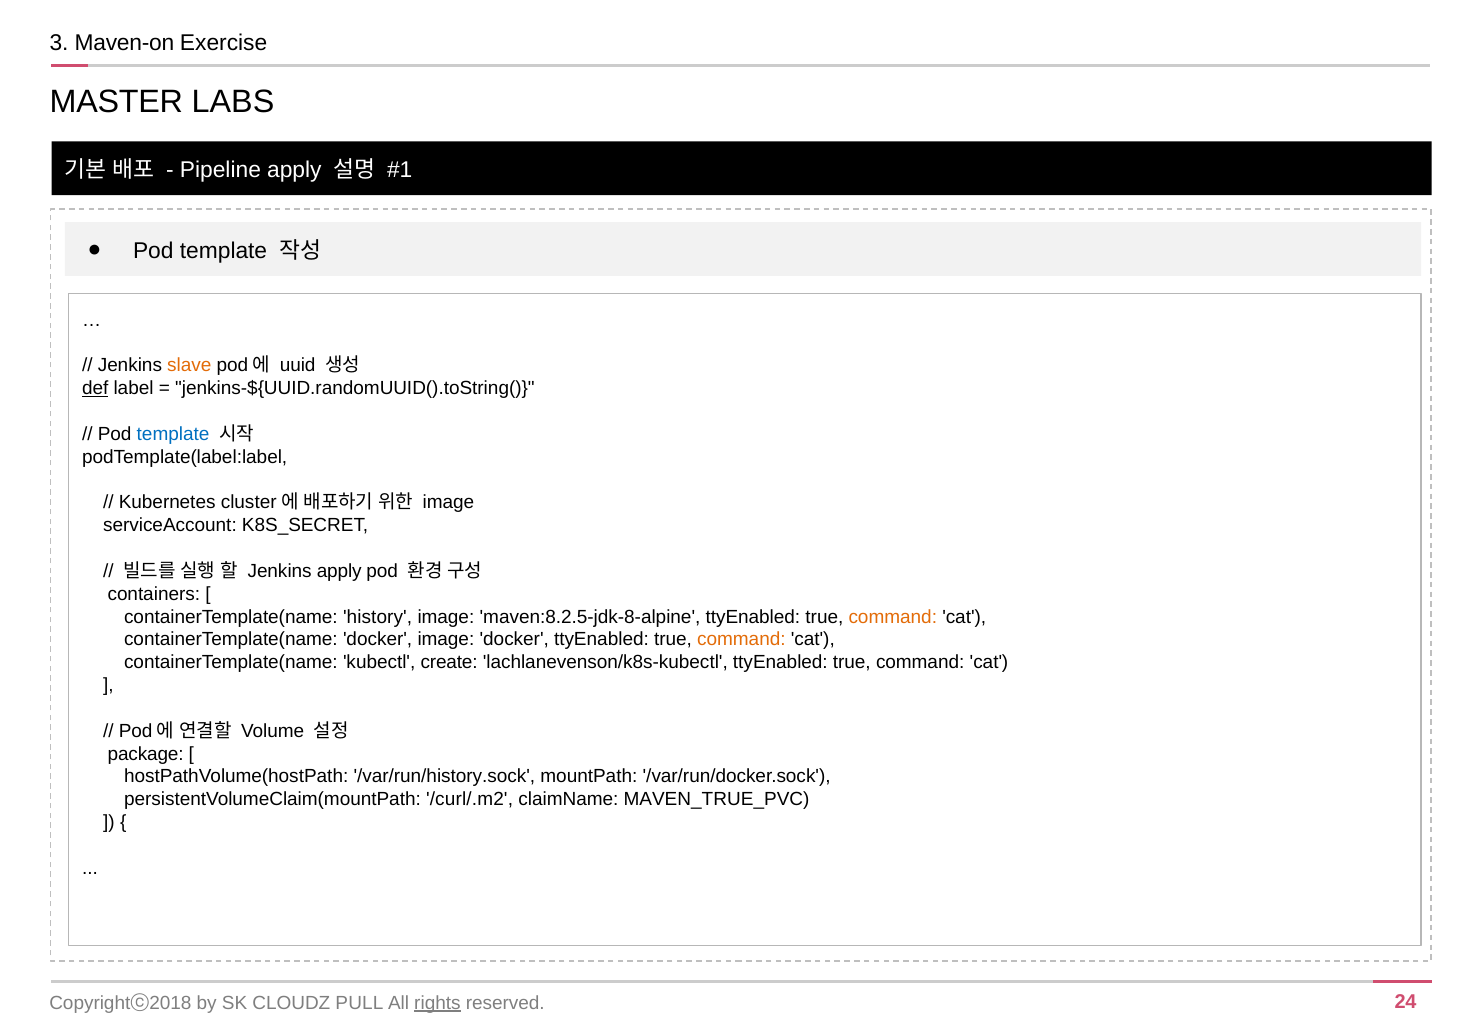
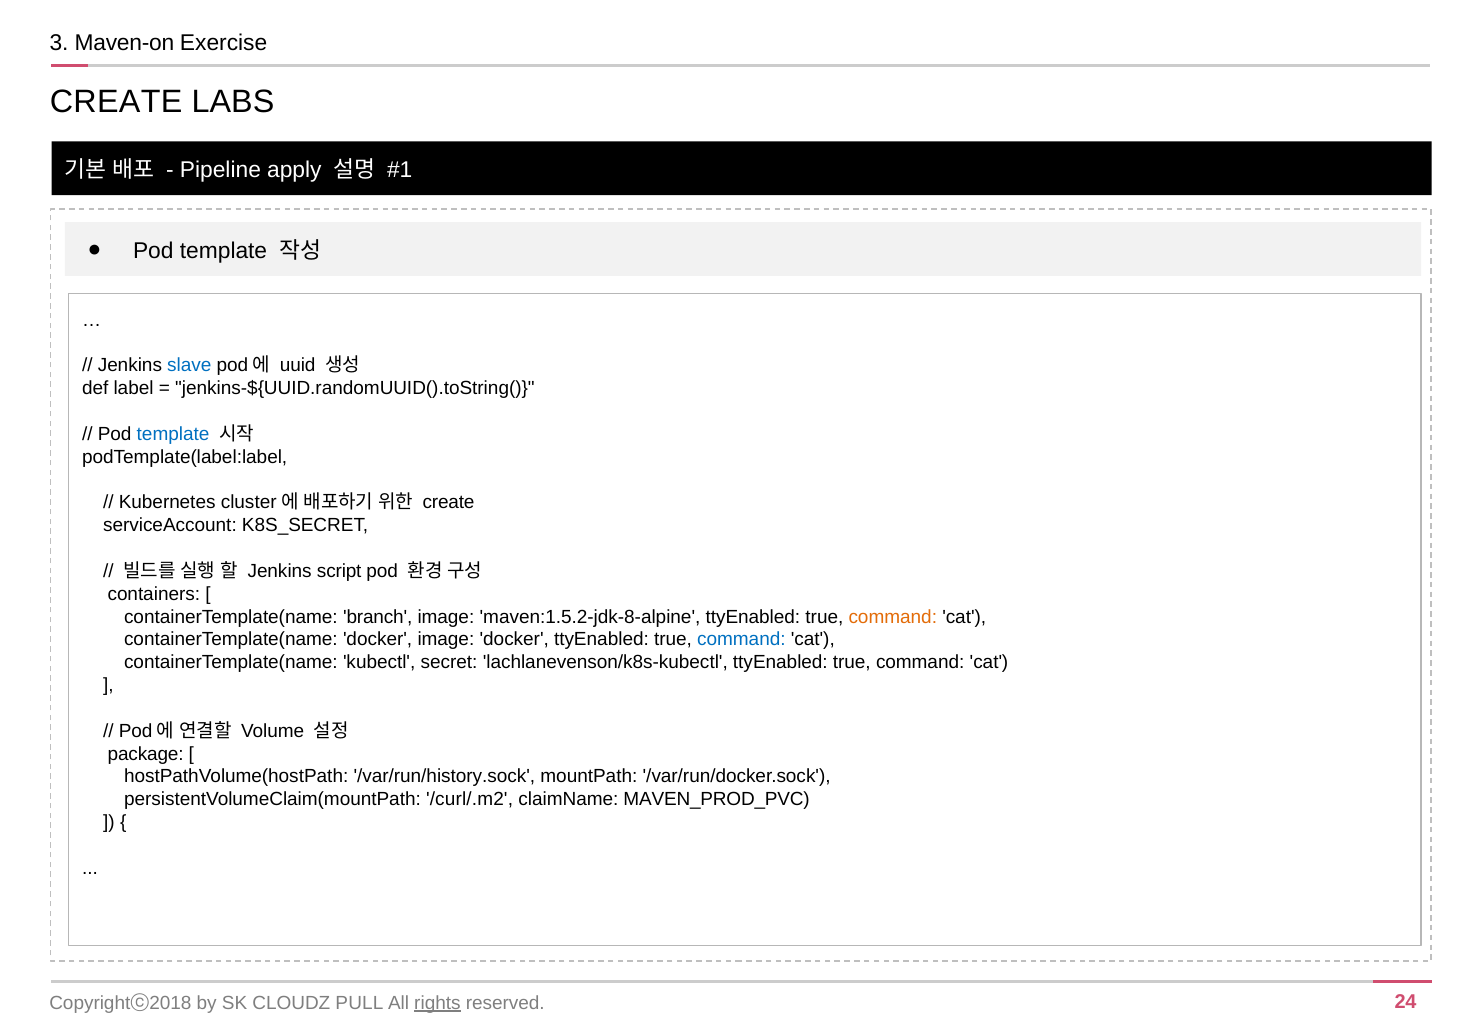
MASTER at (116, 101): MASTER -> CREATE
slave colour: orange -> blue
def underline: present -> none
image at (448, 503): image -> create
Jenkins apply: apply -> script
history: history -> branch
maven:8.2.5-jdk-8-alpine: maven:8.2.5-jdk-8-alpine -> maven:1.5.2-jdk-8-alpine
command at (741, 640) colour: orange -> blue
create: create -> secret
MAVEN_TRUE_PVC: MAVEN_TRUE_PVC -> MAVEN_PROD_PVC
